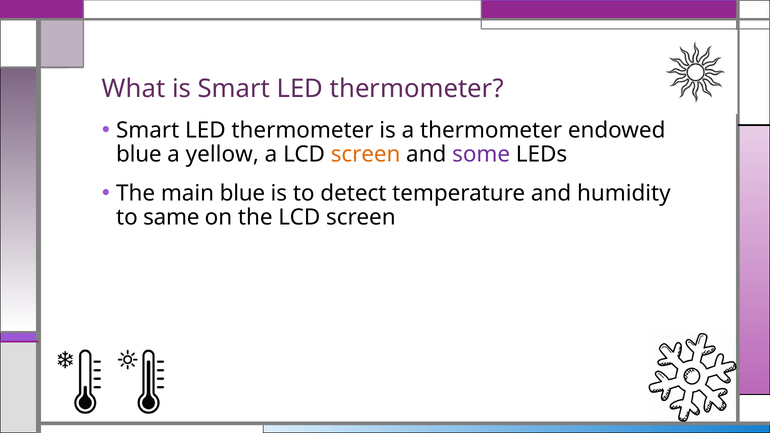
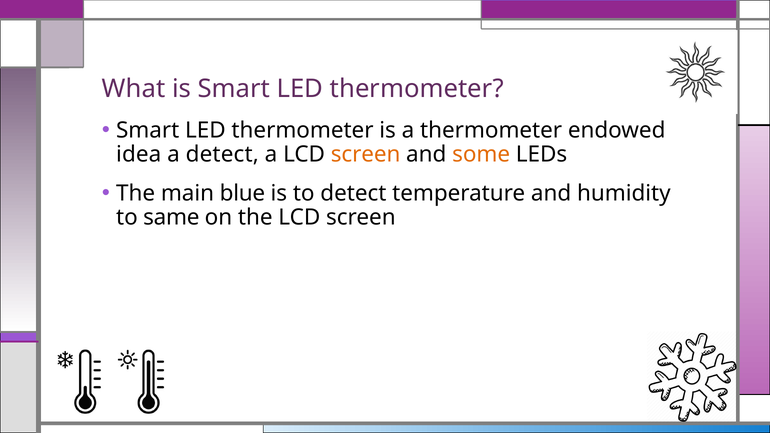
blue at (139, 155): blue -> idea
a yellow: yellow -> detect
some colour: purple -> orange
